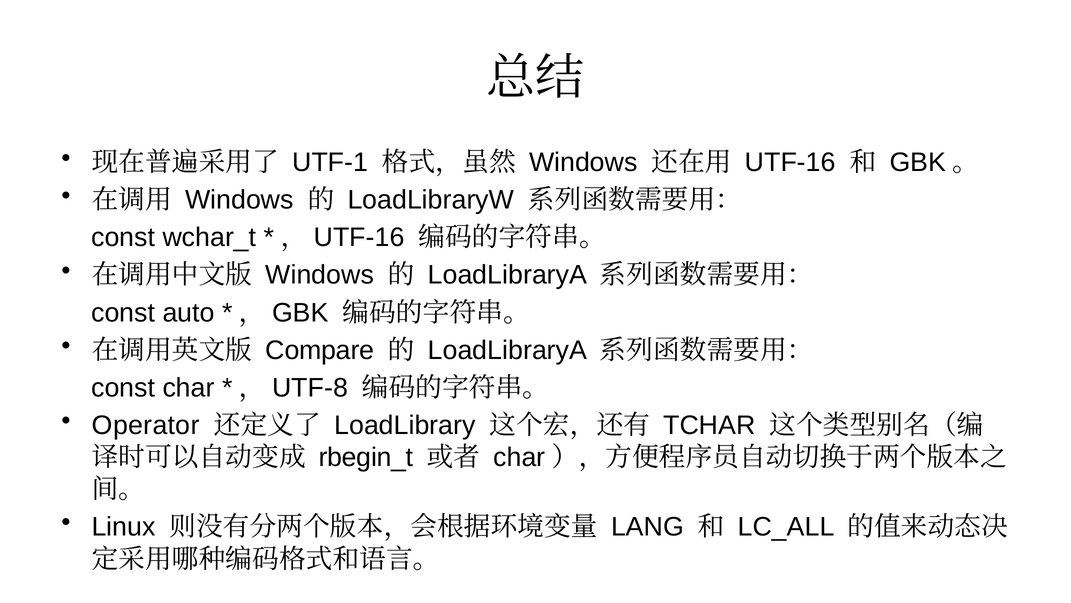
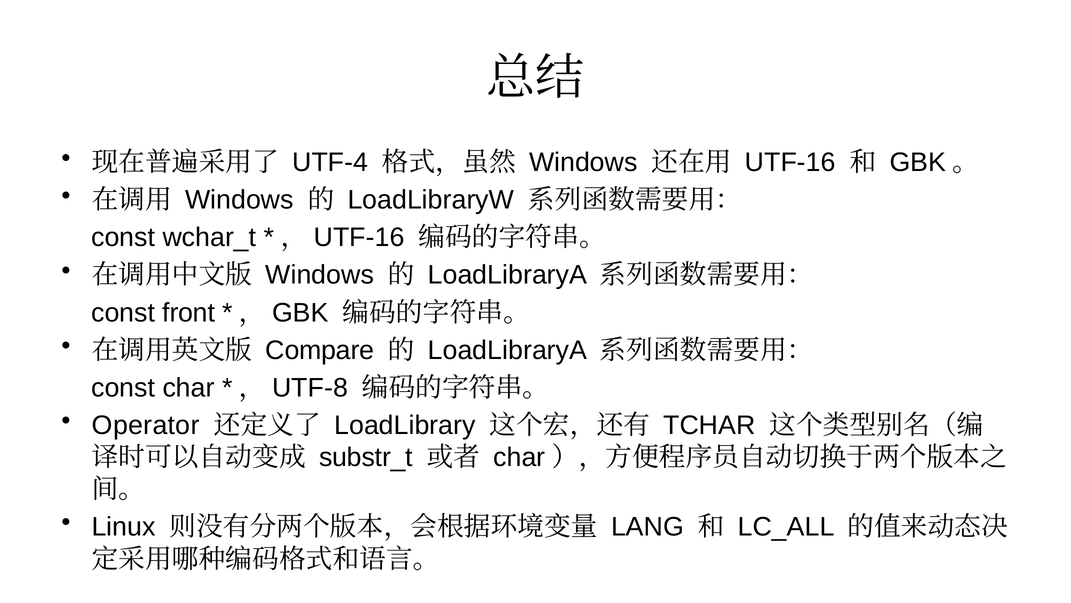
UTF-1: UTF-1 -> UTF-4
auto: auto -> front
rbegin_t: rbegin_t -> substr_t
